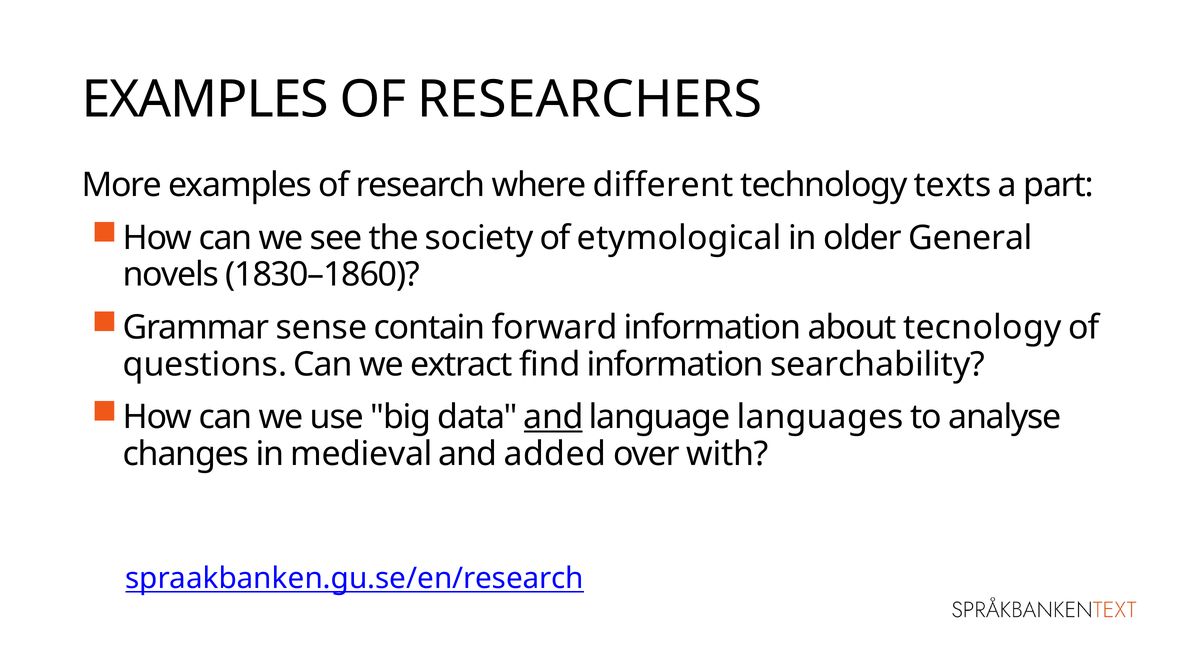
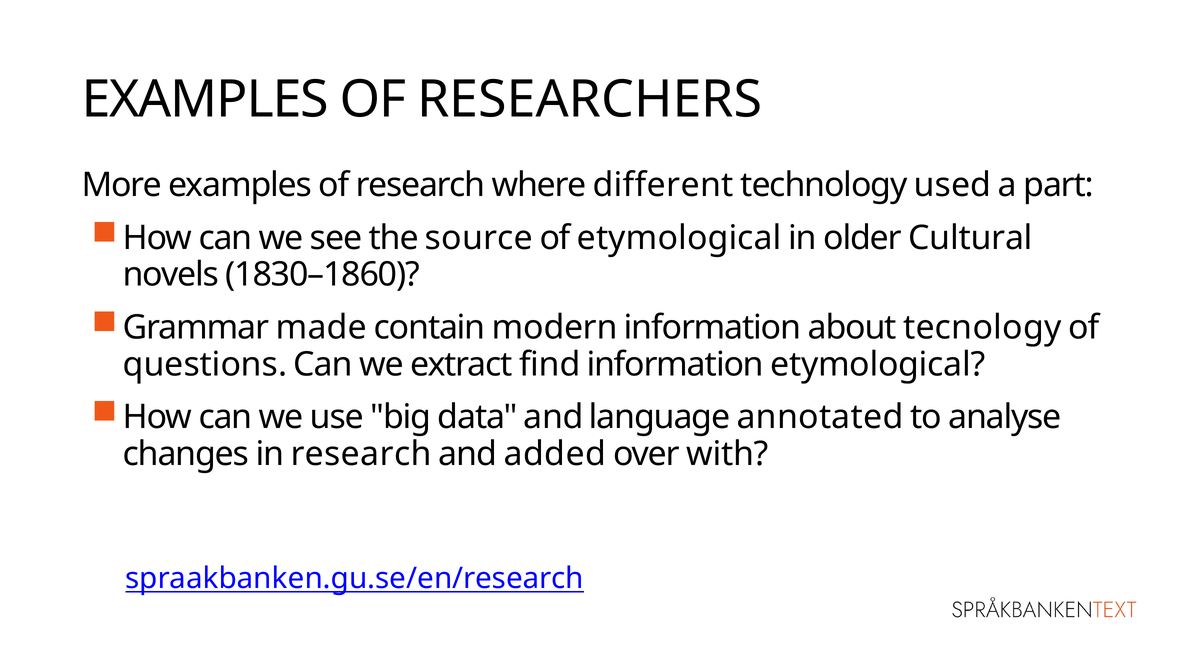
texts: texts -> used
society: society -> source
General: General -> Cultural
sense: sense -> made
forward: forward -> modern
information searchability: searchability -> etymological
and at (553, 417) underline: present -> none
languages: languages -> annotated
in medieval: medieval -> research
